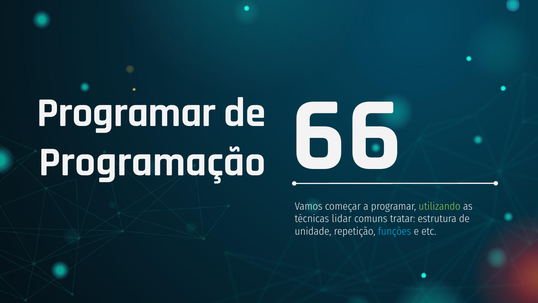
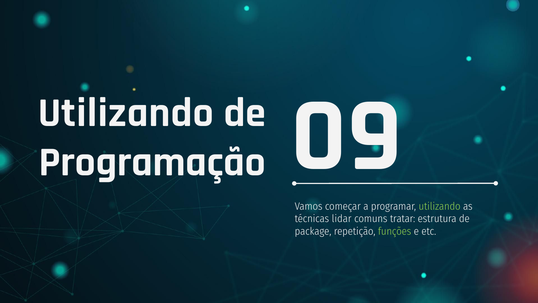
Programar at (126, 113): Programar -> Utilizando
66: 66 -> 09
unidade: unidade -> package
funções colour: light blue -> light green
